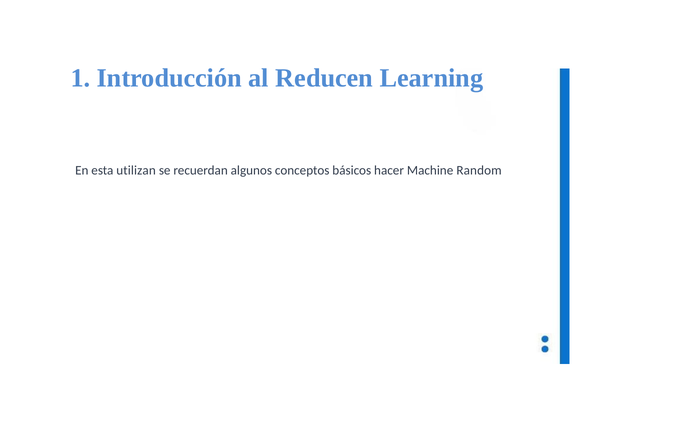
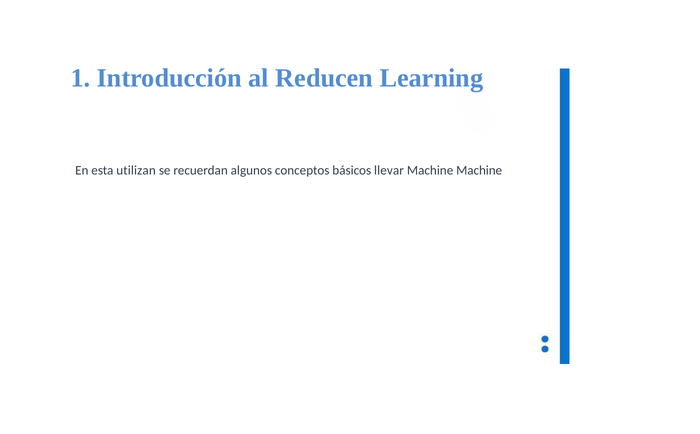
hacer: hacer -> llevar
Machine Random: Random -> Machine
